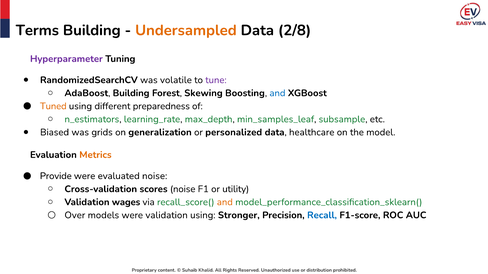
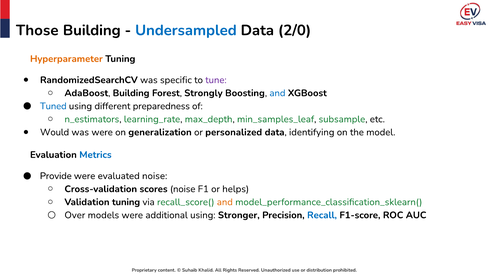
Terms: Terms -> Those
Undersampled colour: orange -> blue
2/8: 2/8 -> 2/0
Hyperparameter colour: purple -> orange
volatile: volatile -> specific
Skewing: Skewing -> Strongly
Tuned colour: orange -> blue
Biased: Biased -> Would
was grids: grids -> were
healthcare: healthcare -> identifying
Metrics colour: orange -> blue
utility: utility -> helps
Validation wages: wages -> tuning
were validation: validation -> additional
